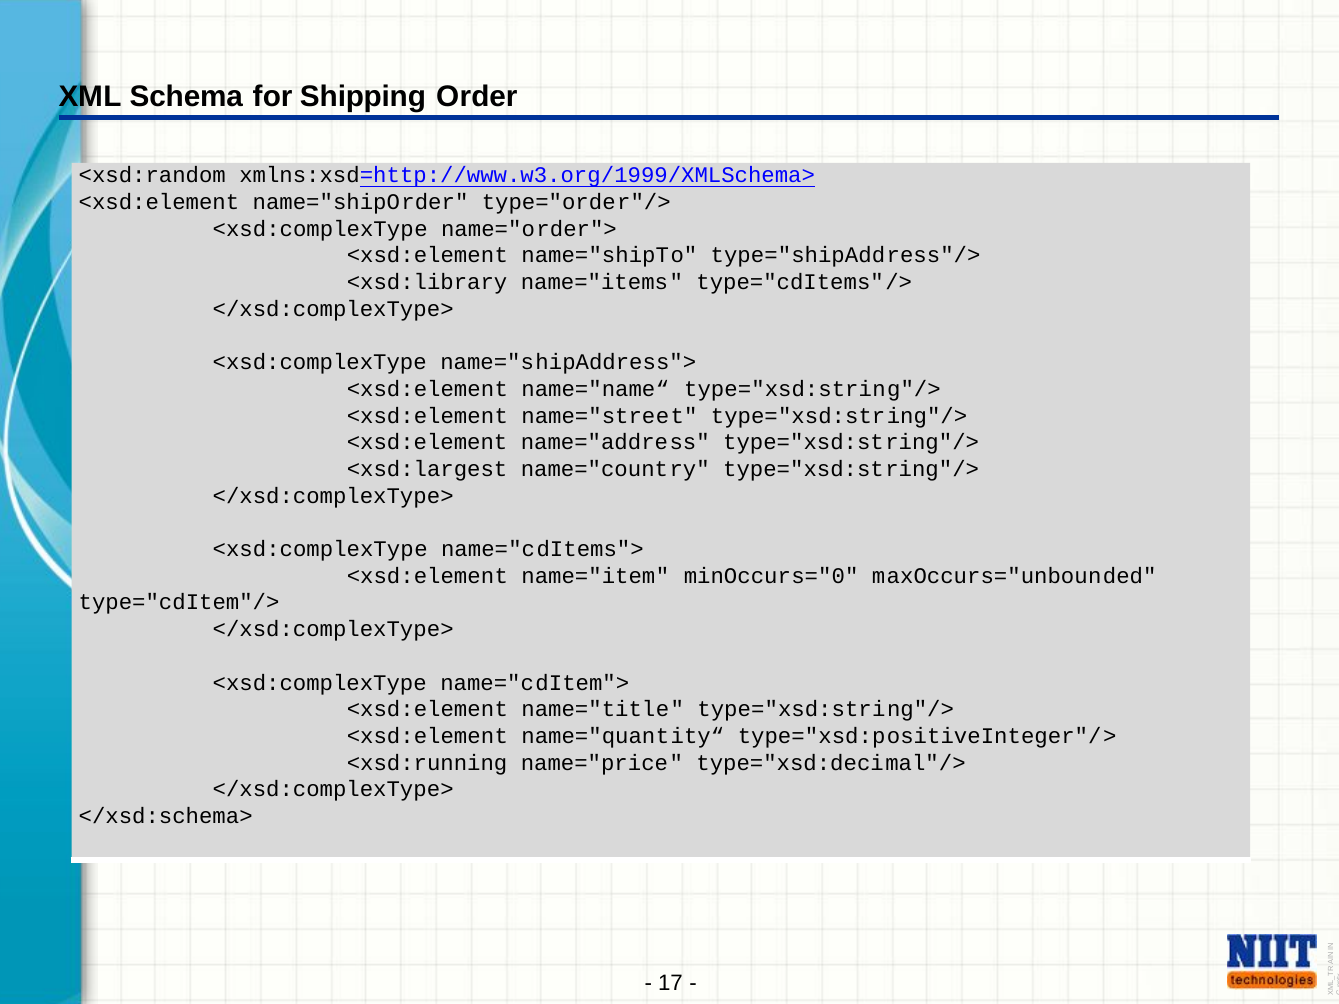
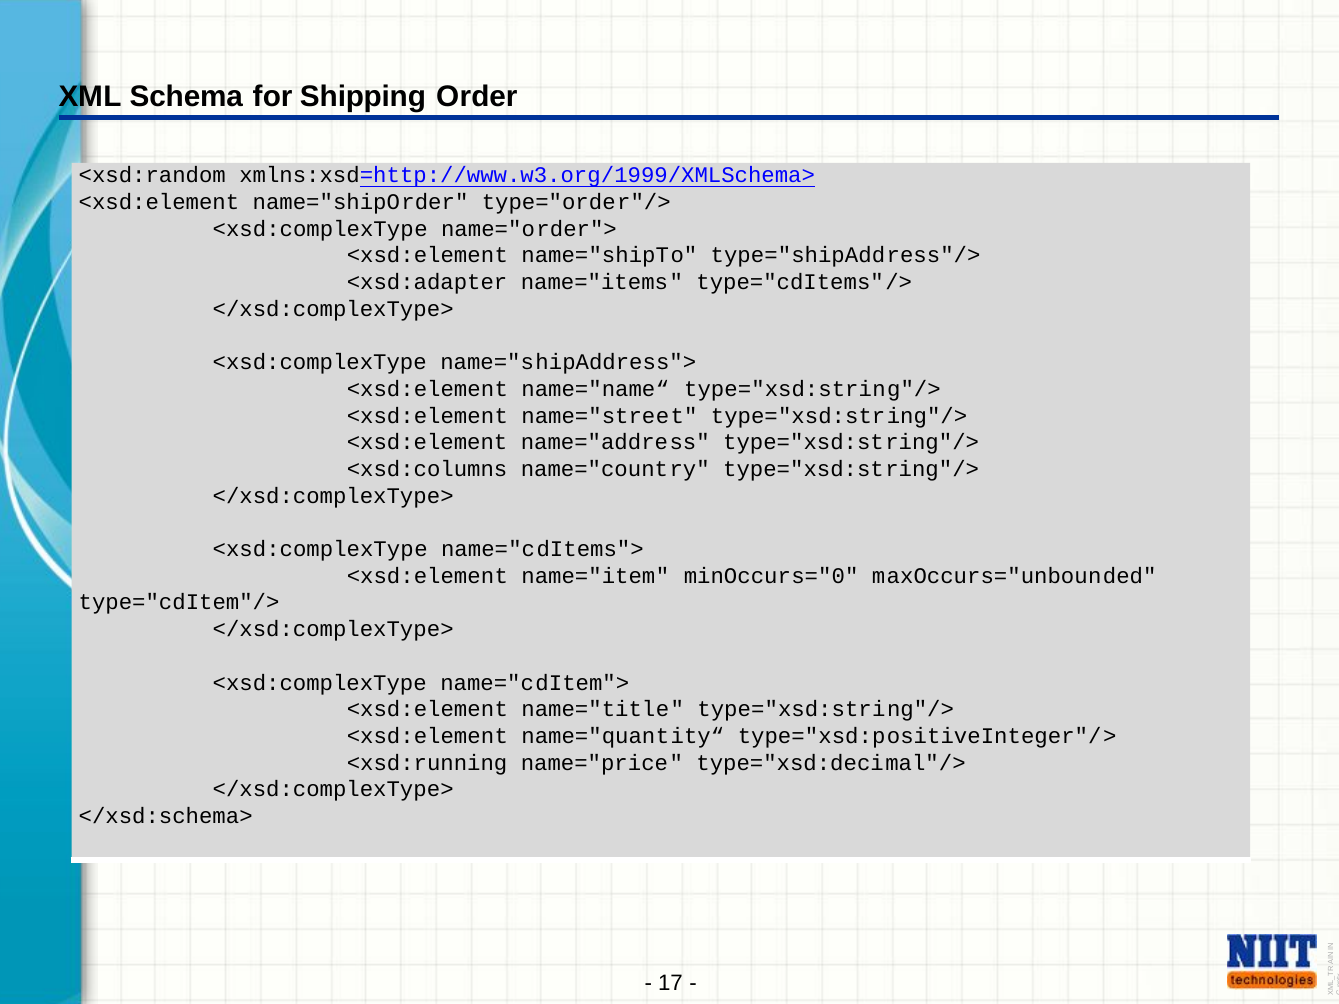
<xsd:library: <xsd:library -> <xsd:adapter
<xsd:largest: <xsd:largest -> <xsd:columns
